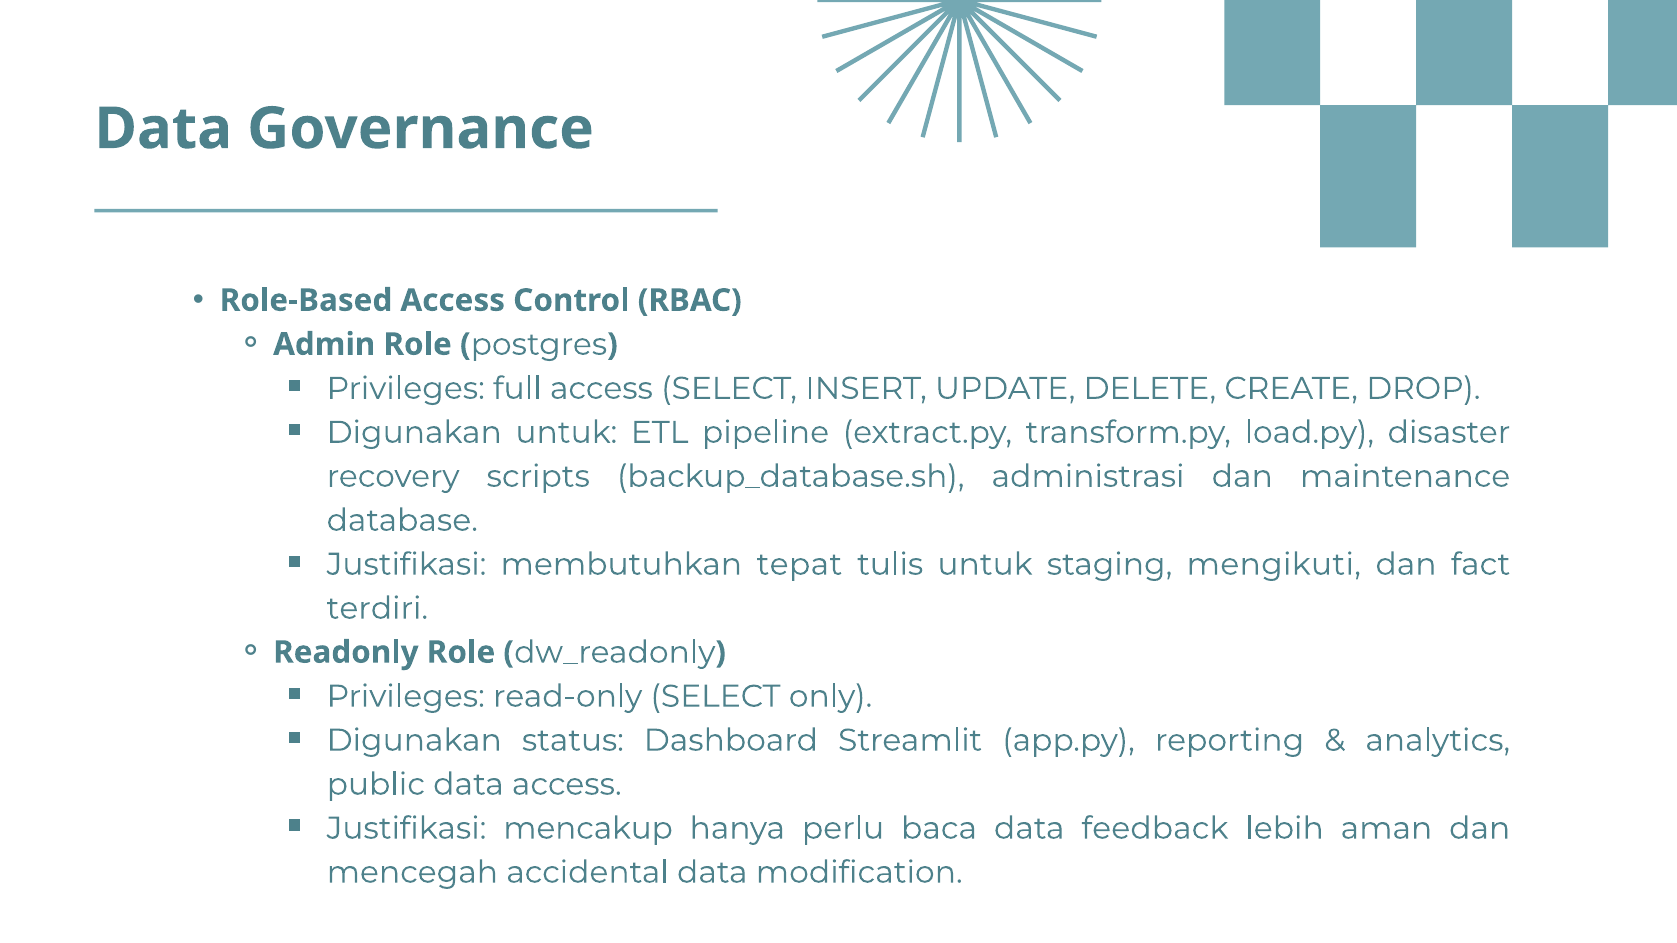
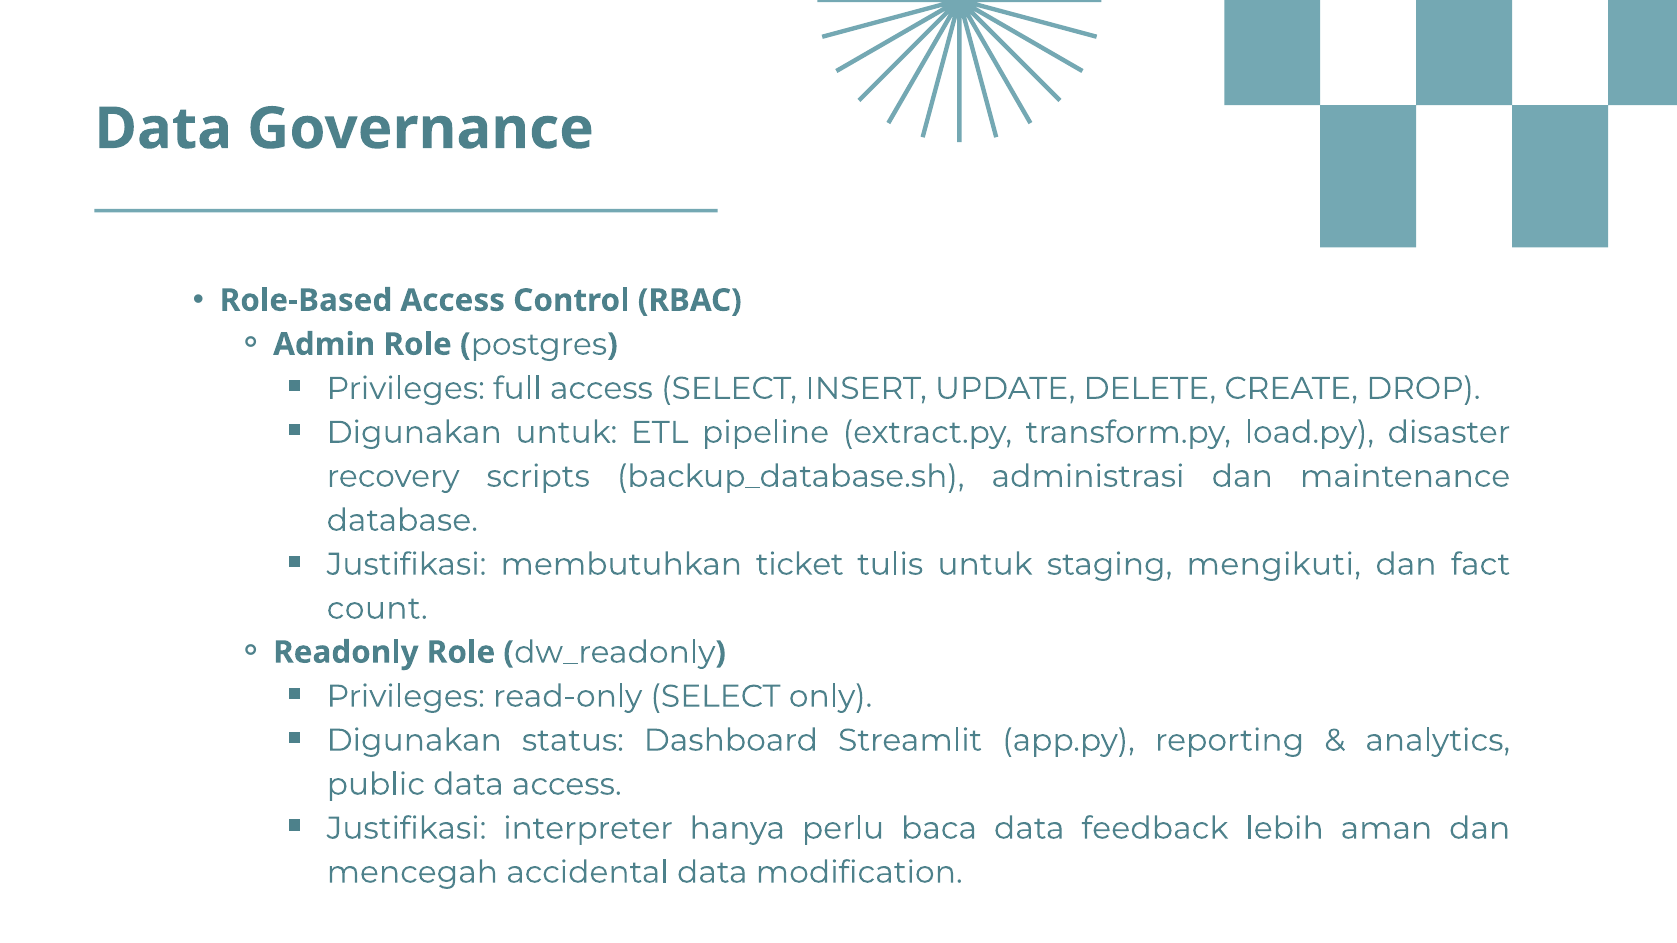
tepat: tepat -> ticket
terdiri: terdiri -> count
mencakup: mencakup -> interpreter
